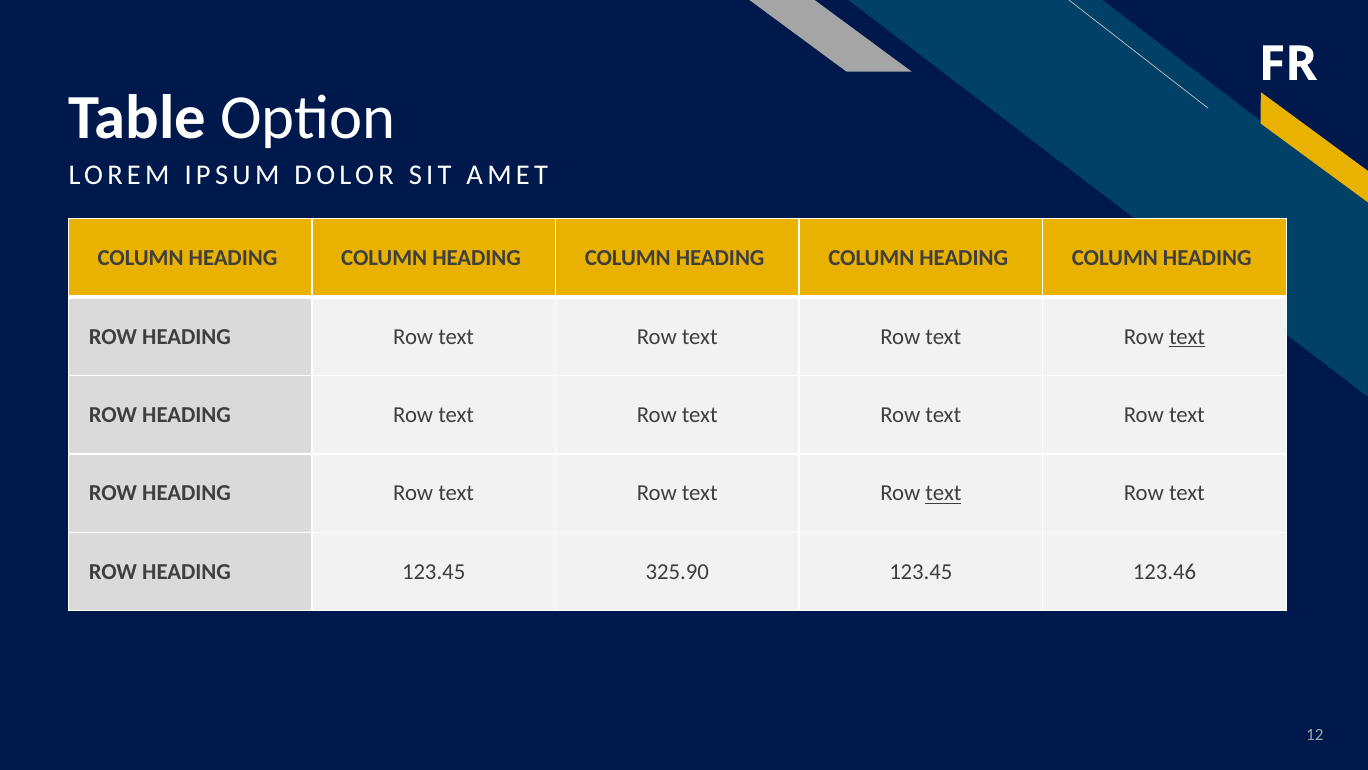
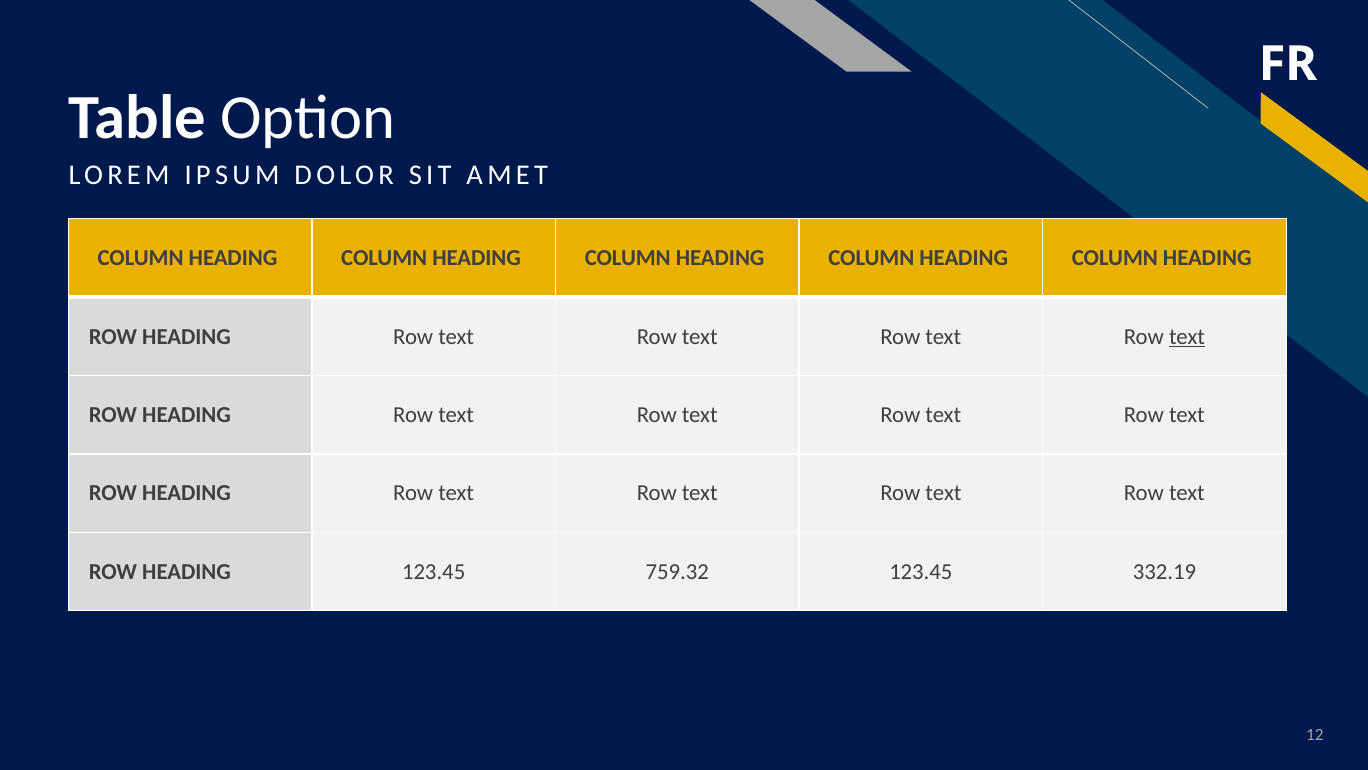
text at (943, 493) underline: present -> none
325.90: 325.90 -> 759.32
123.46: 123.46 -> 332.19
